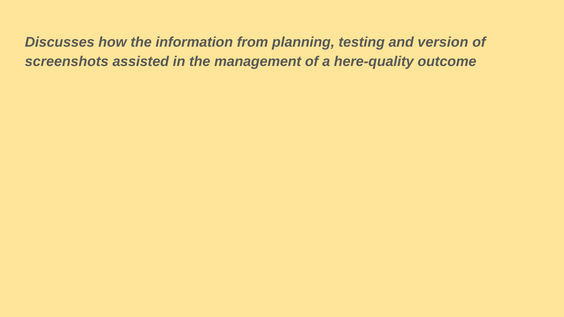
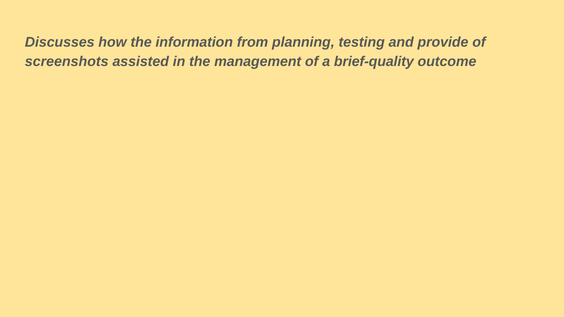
version: version -> provide
here-quality: here-quality -> brief-quality
